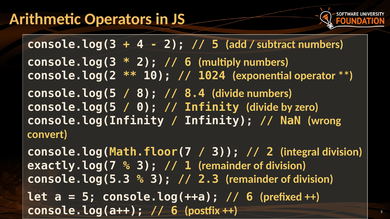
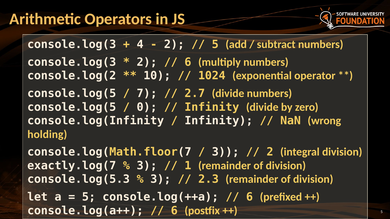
8: 8 -> 7
8.4: 8.4 -> 2.7
convert: convert -> holding
